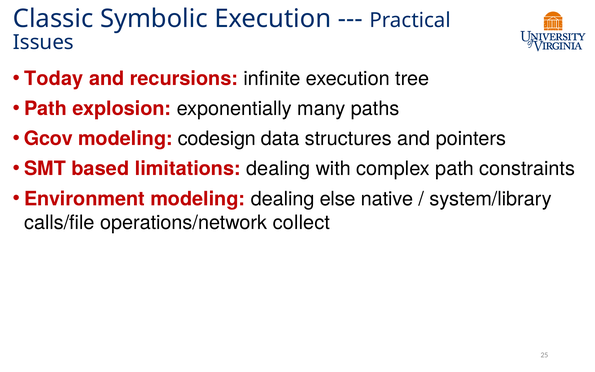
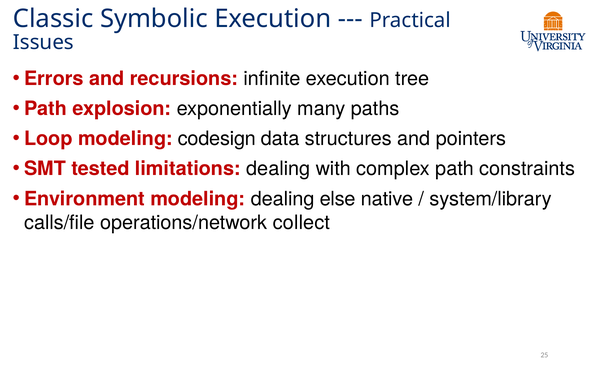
Today: Today -> Errors
Gcov: Gcov -> Loop
based: based -> tested
